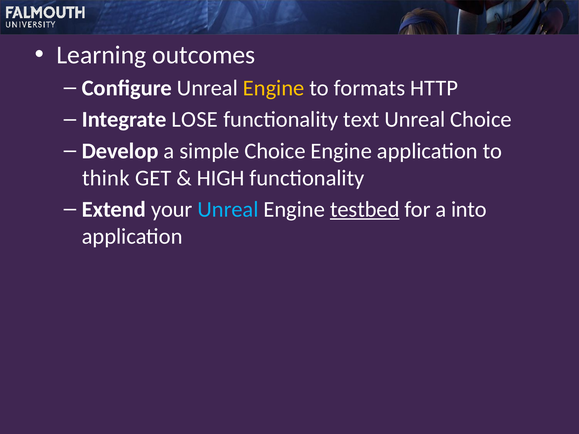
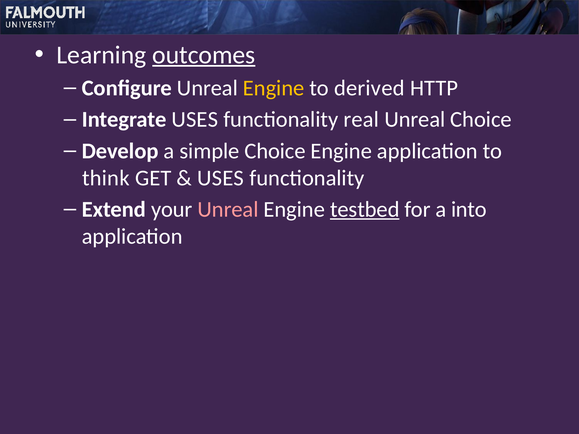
outcomes underline: none -> present
formats: formats -> derived
Integrate LOSE: LOSE -> USES
text: text -> real
HIGH at (221, 178): HIGH -> USES
Unreal at (228, 210) colour: light blue -> pink
